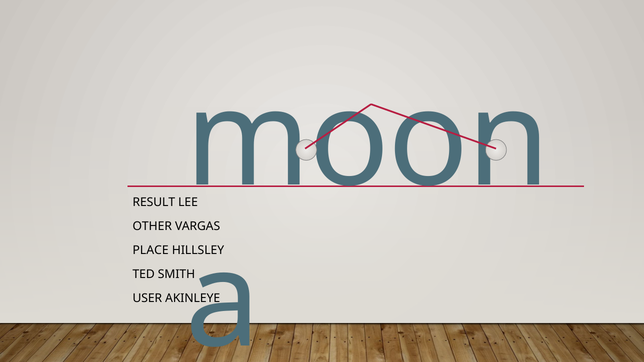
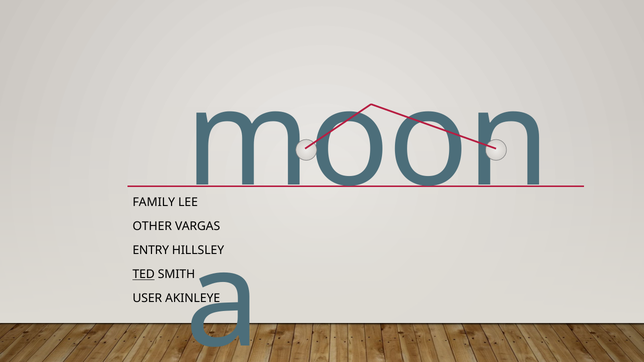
RESULT: RESULT -> FAMILY
PLACE: PLACE -> ENTRY
TED underline: none -> present
